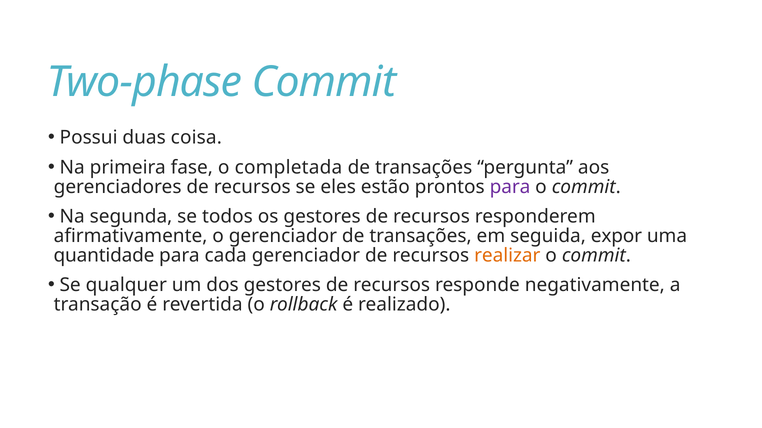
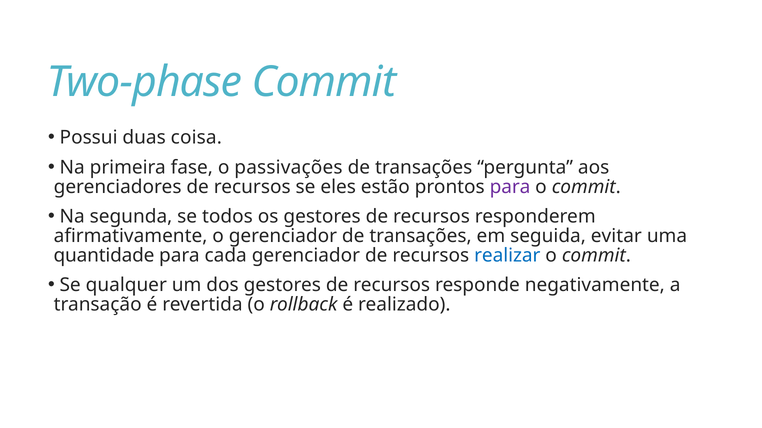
completada: completada -> passivações
expor: expor -> evitar
realizar colour: orange -> blue
